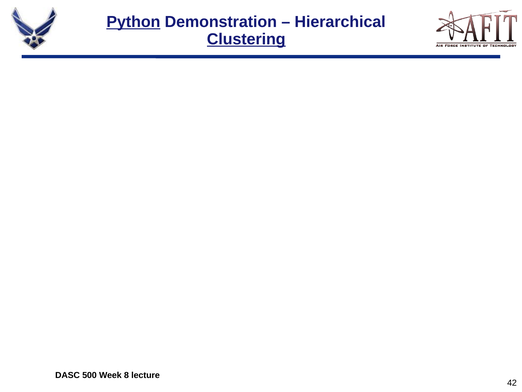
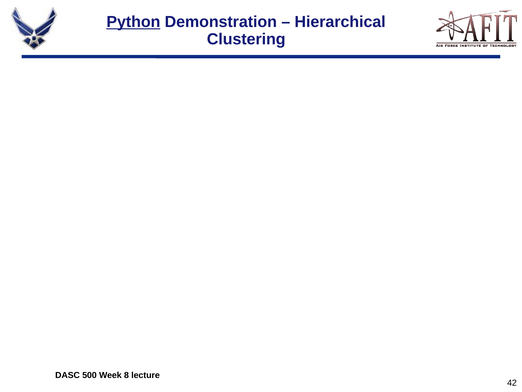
Clustering underline: present -> none
